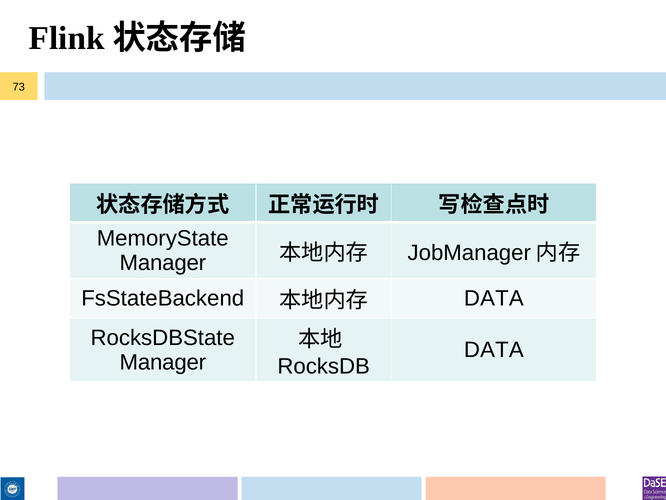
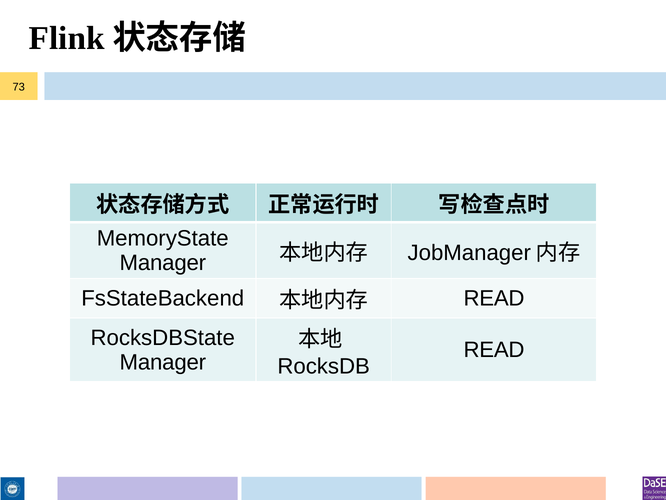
DATA at (494, 298): DATA -> READ
DATA at (494, 350): DATA -> READ
